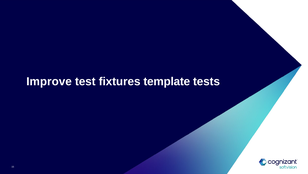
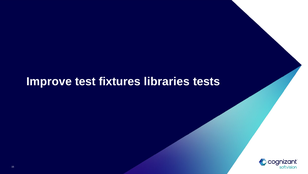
template: template -> libraries
